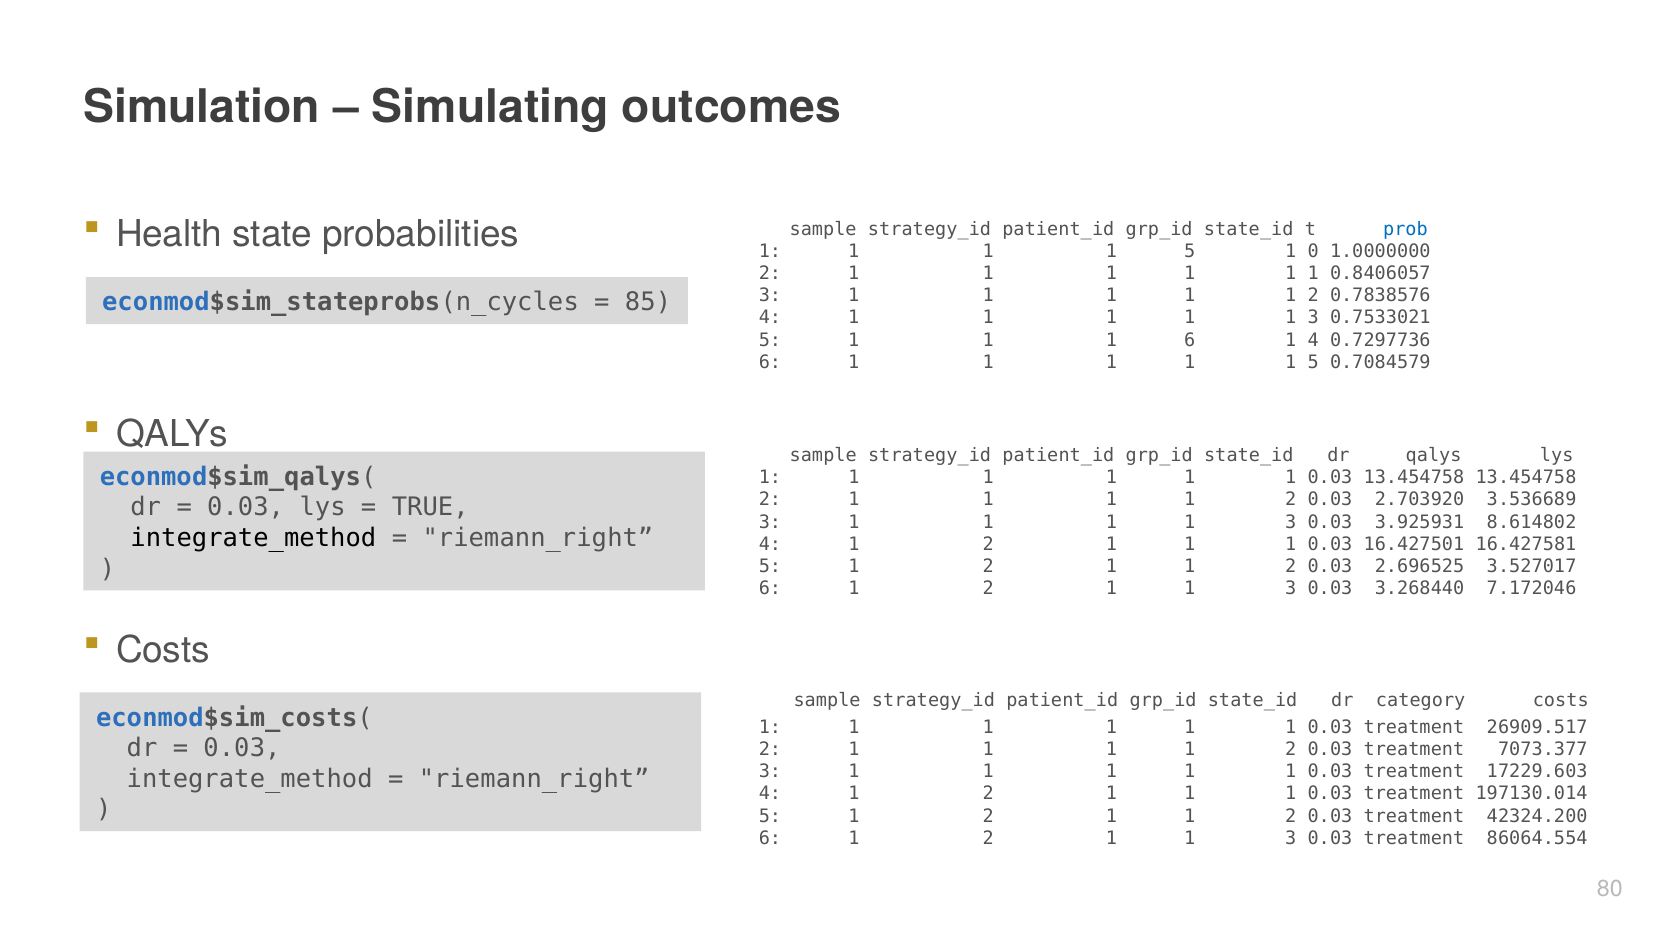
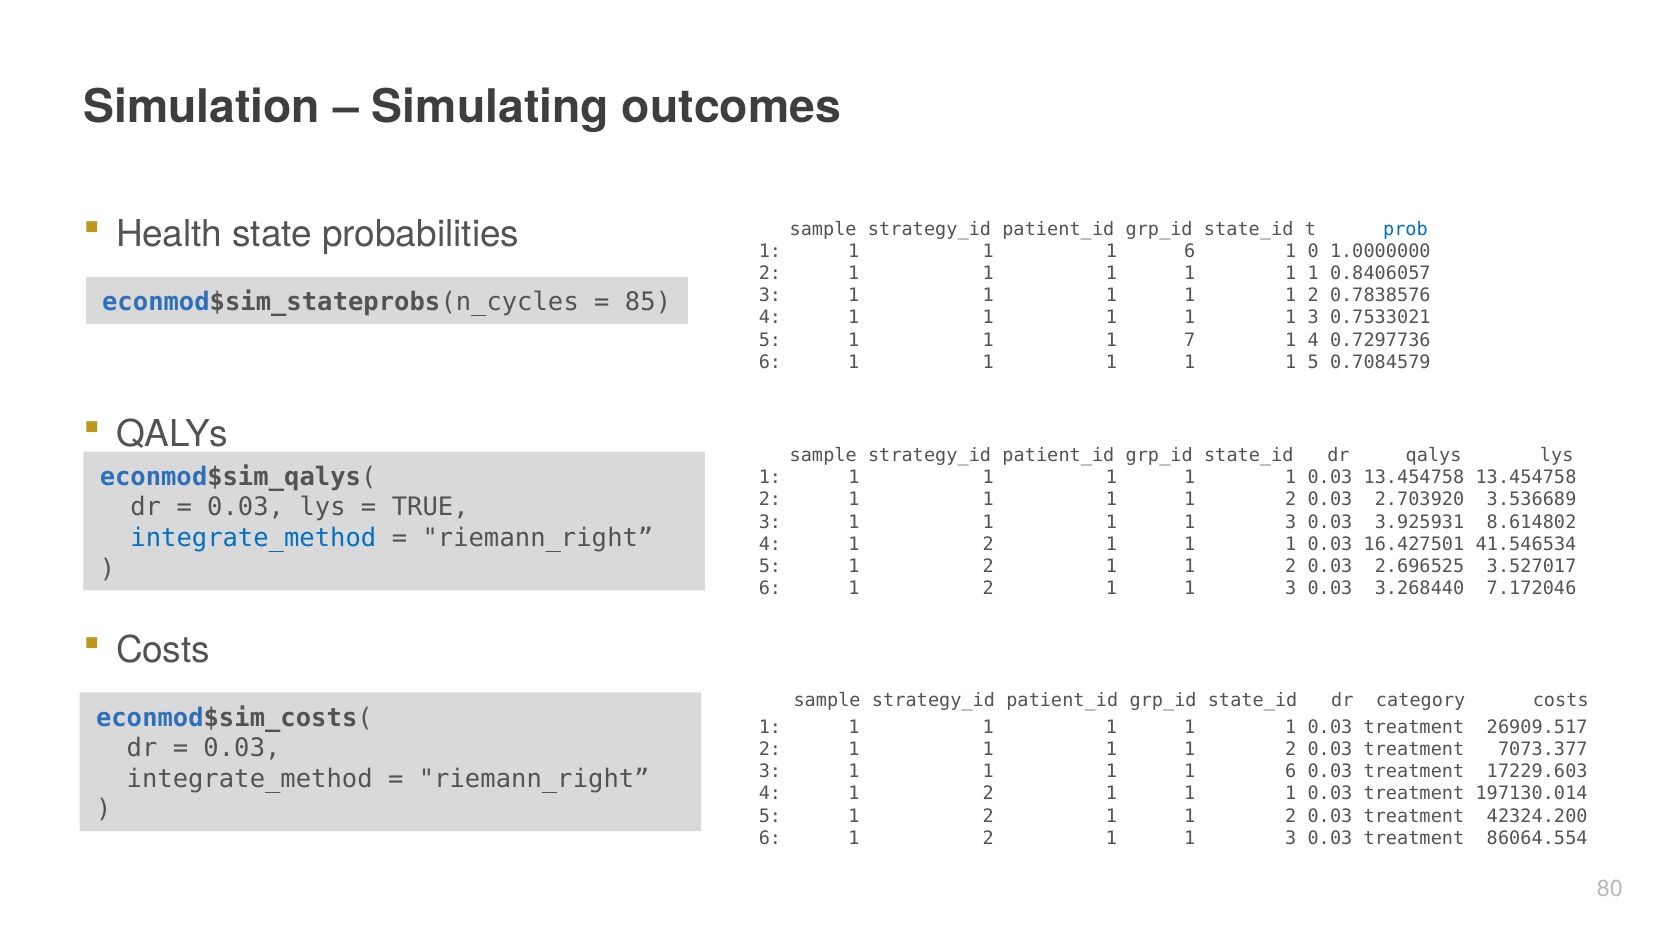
5 at (1190, 251): 5 -> 6
1 6: 6 -> 7
integrate_method at (253, 538) colour: black -> blue
16.427581: 16.427581 -> 41.546534
1 at (1291, 772): 1 -> 6
